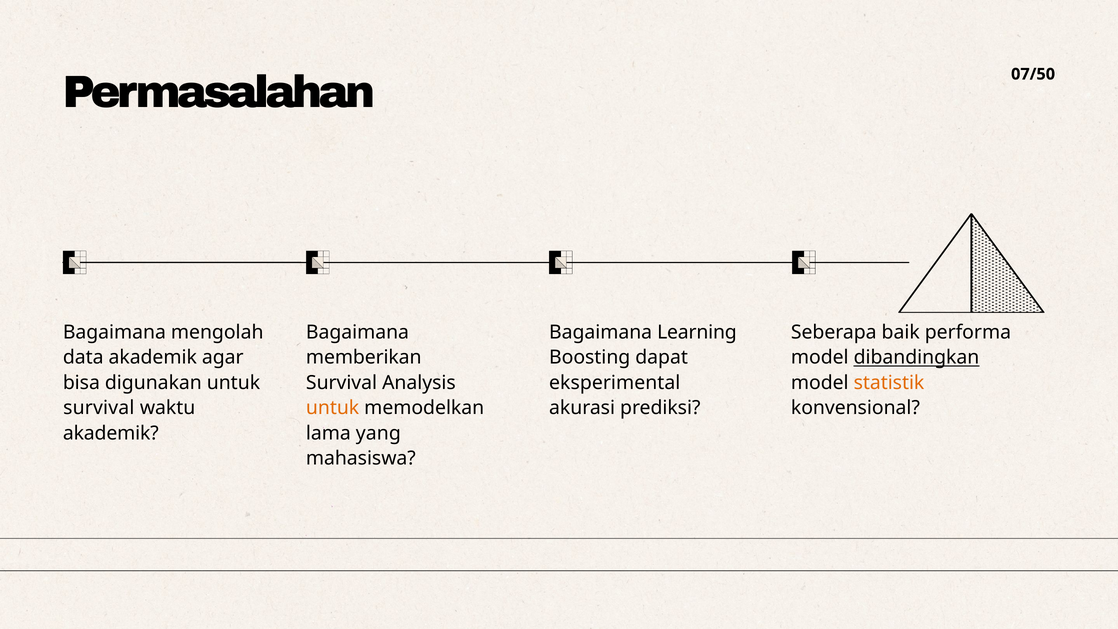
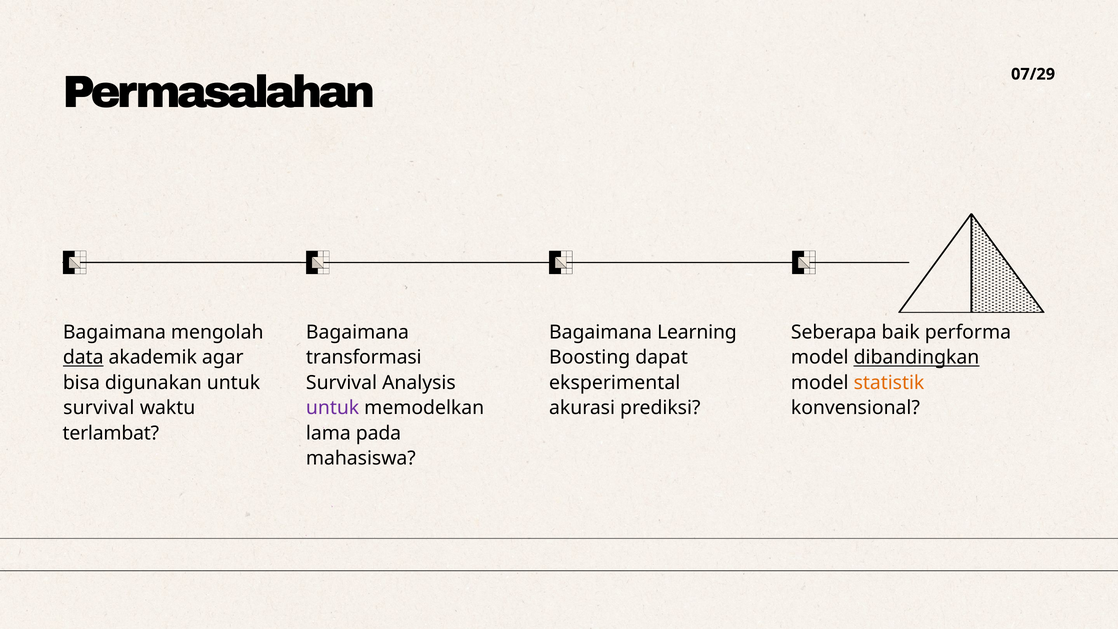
07/50: 07/50 -> 07/29
data underline: none -> present
memberikan: memberikan -> transformasi
untuk at (333, 408) colour: orange -> purple
akademik at (111, 433): akademik -> terlambat
yang: yang -> pada
